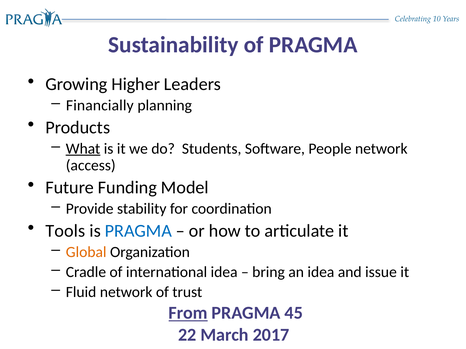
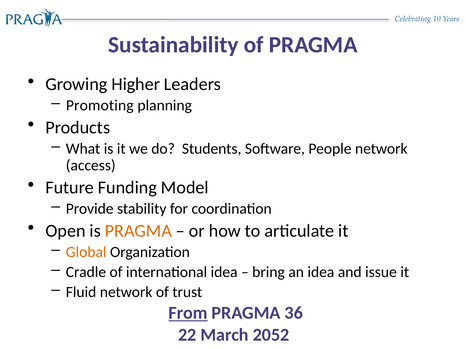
Financially: Financially -> Promoting
What underline: present -> none
Tools: Tools -> Open
PRAGMA at (138, 231) colour: blue -> orange
45: 45 -> 36
2017: 2017 -> 2052
